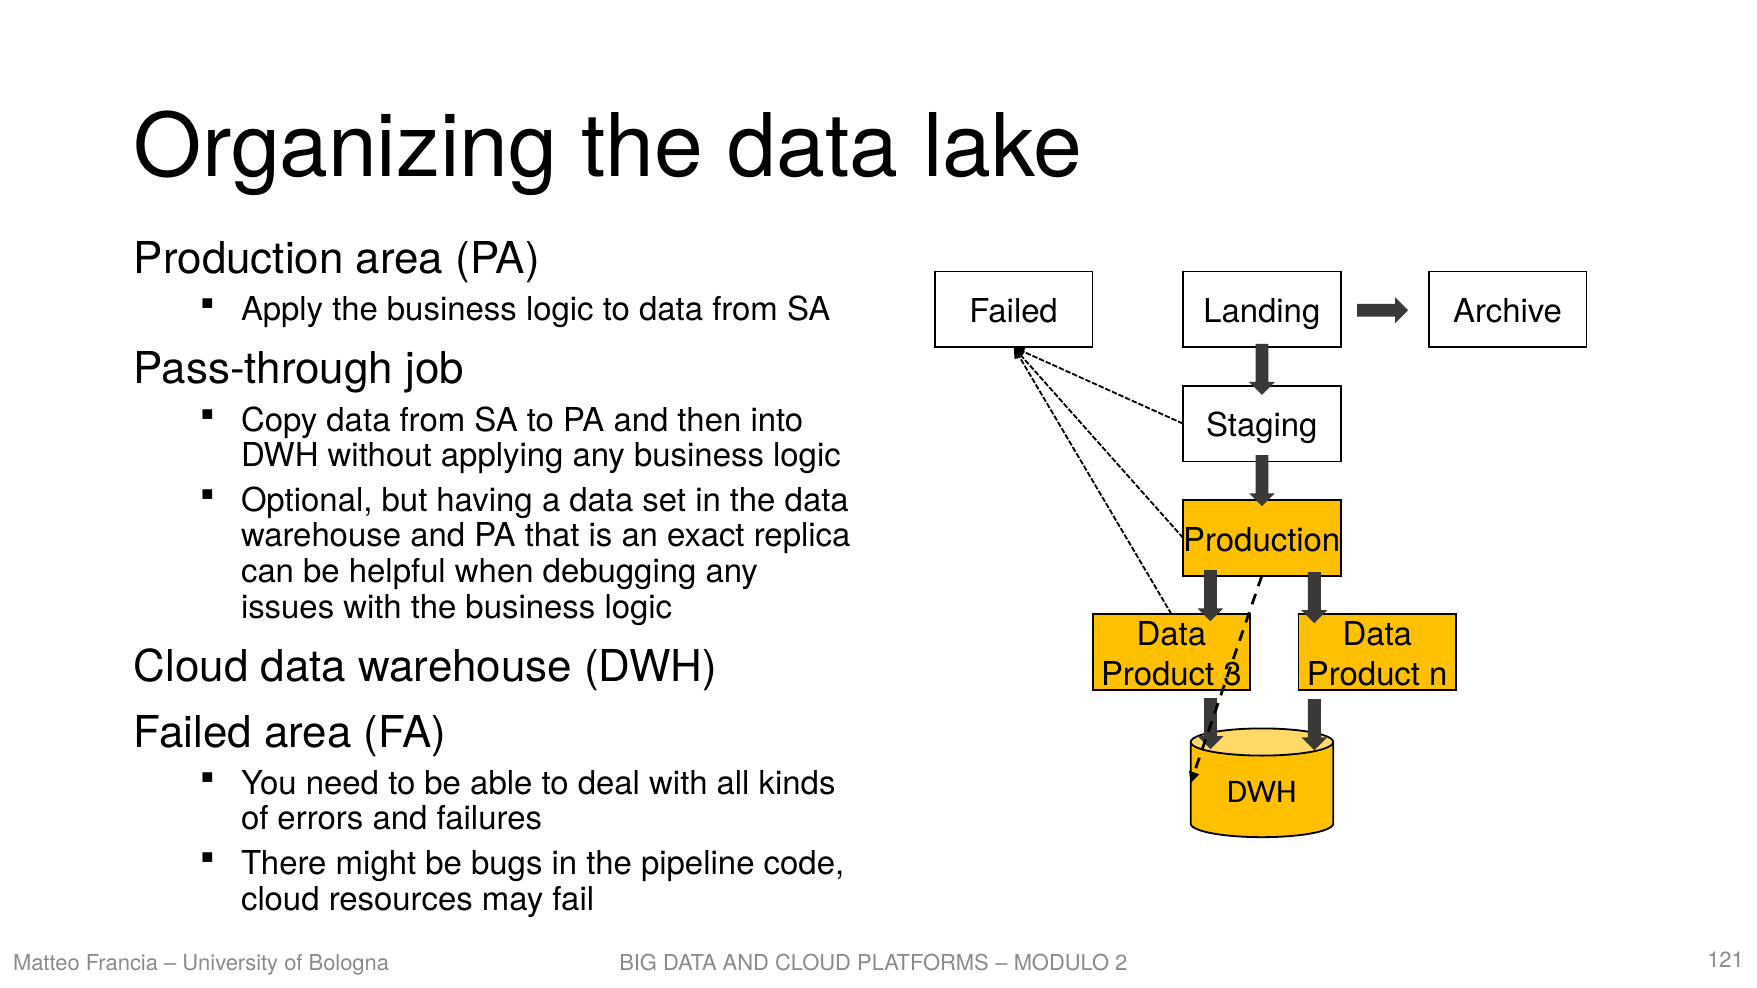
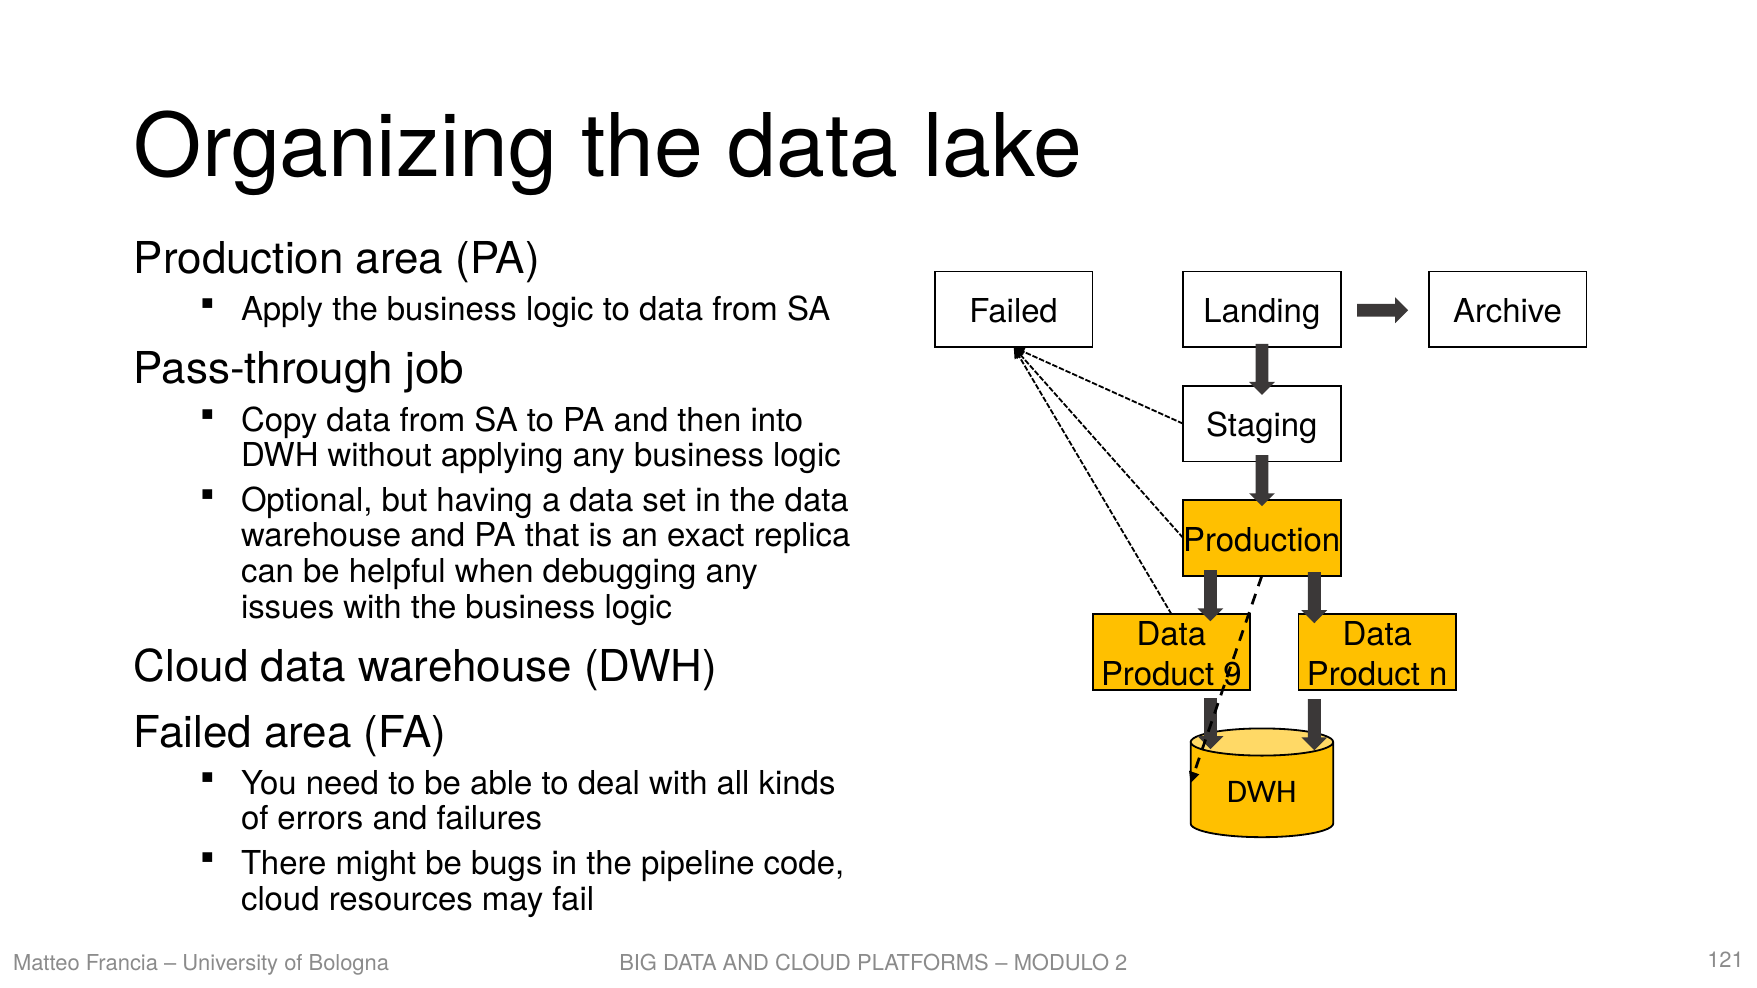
3: 3 -> 9
